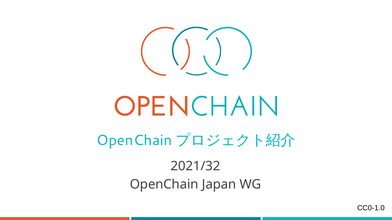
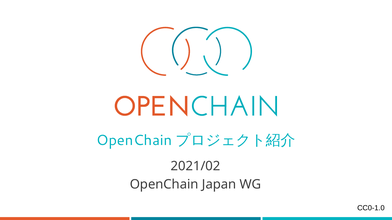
2021/32: 2021/32 -> 2021/02
